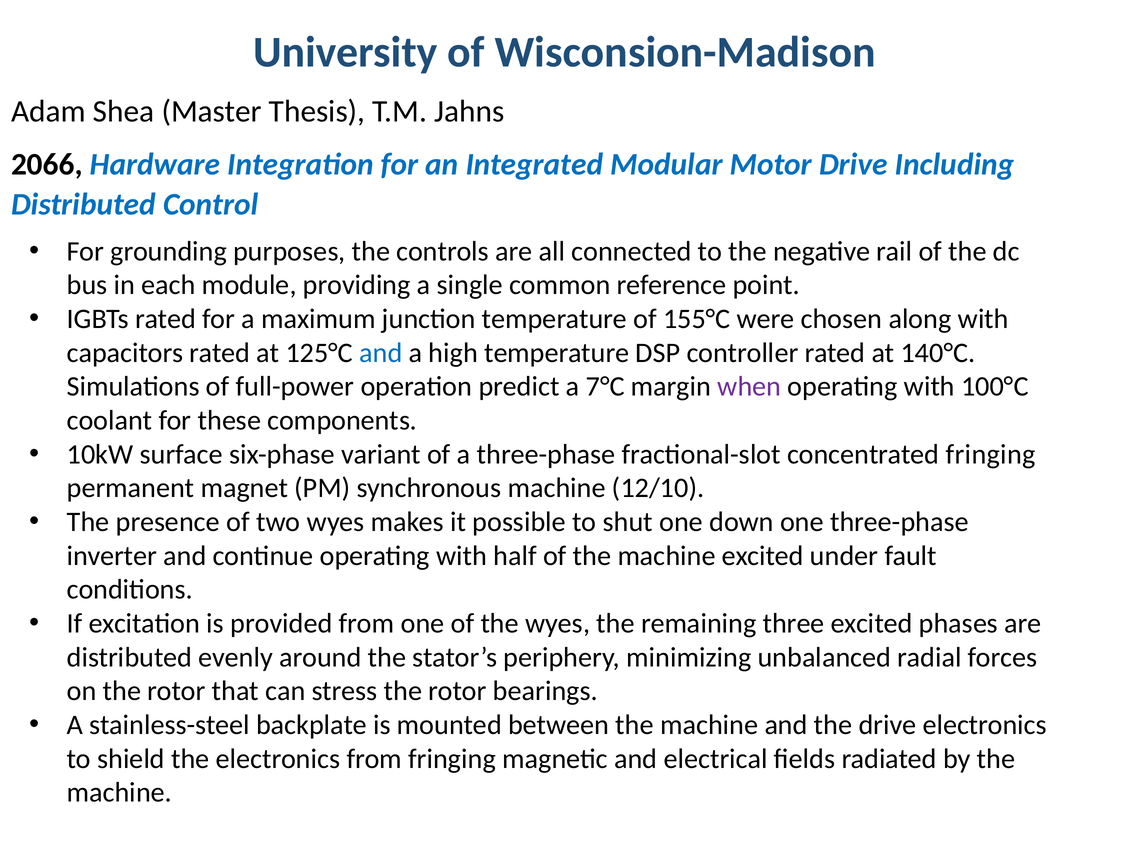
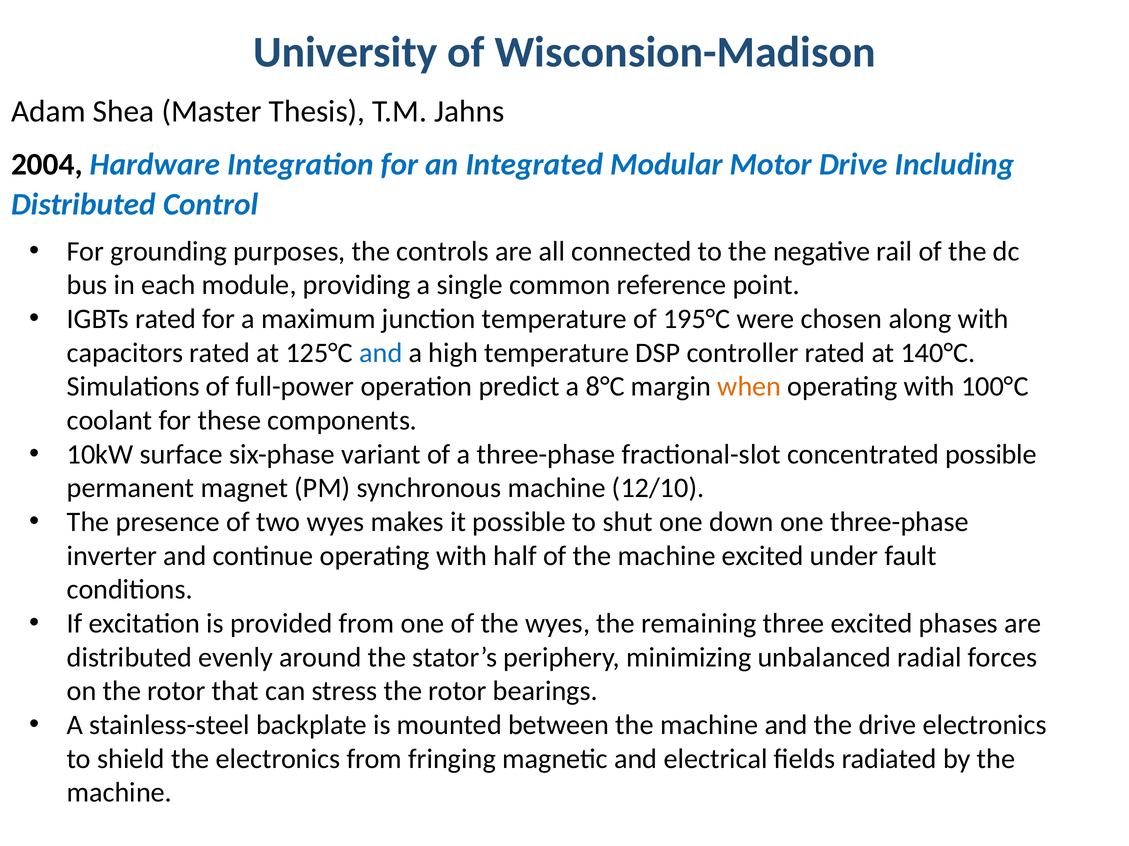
2066: 2066 -> 2004
155°C: 155°C -> 195°C
7°C: 7°C -> 8°C
when colour: purple -> orange
concentrated fringing: fringing -> possible
